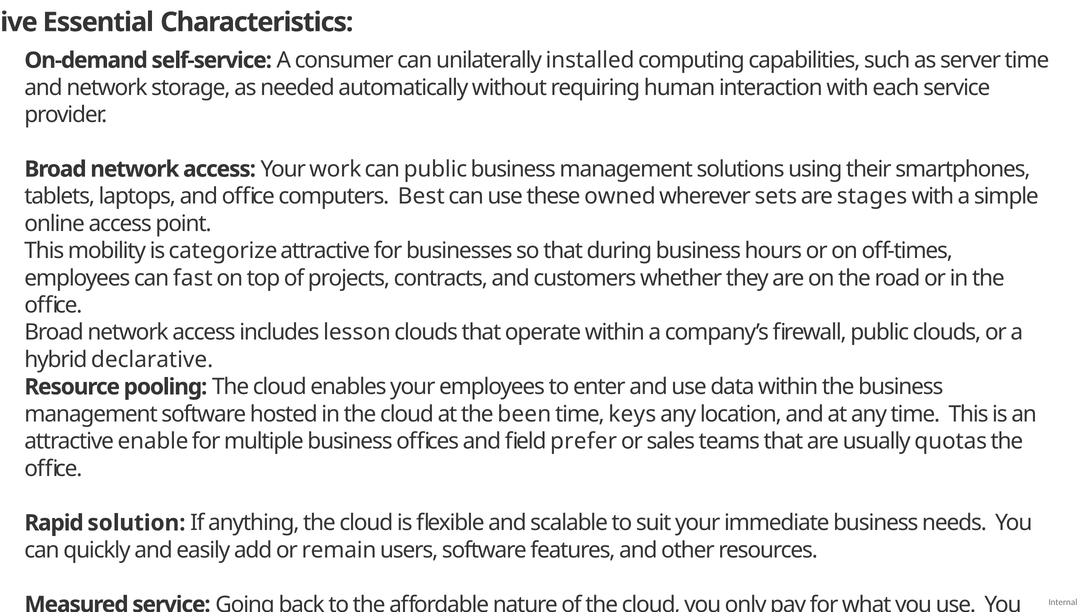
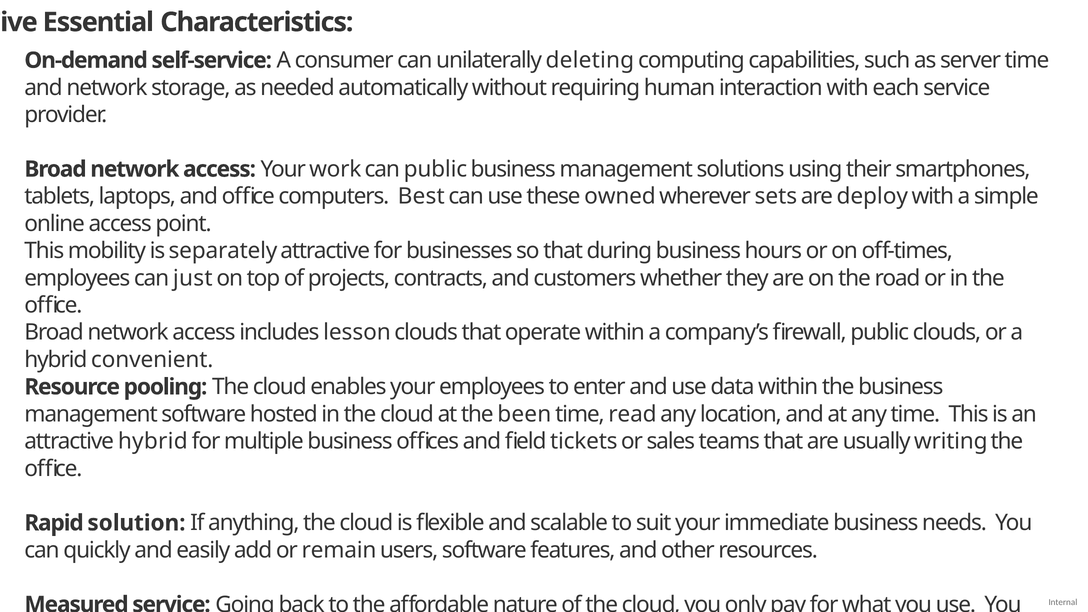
installed: installed -> deleting
stages: stages -> deploy
categorize: categorize -> separately
fast: fast -> just
declarative: declarative -> convenient
keys: keys -> read
attractive enable: enable -> hybrid
prefer: prefer -> tickets
quotas: quotas -> writing
